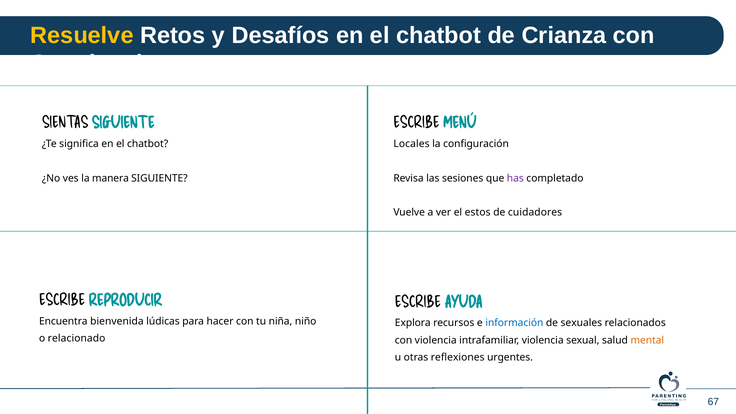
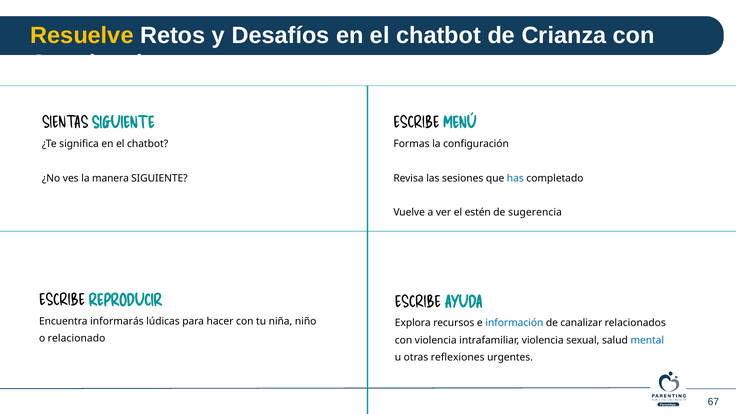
Locales: Locales -> Formas
has colour: purple -> blue
estos: estos -> estén
cuidadores: cuidadores -> sugerencia
bienvenida: bienvenida -> informarás
sexuales: sexuales -> canalizar
mental colour: orange -> blue
